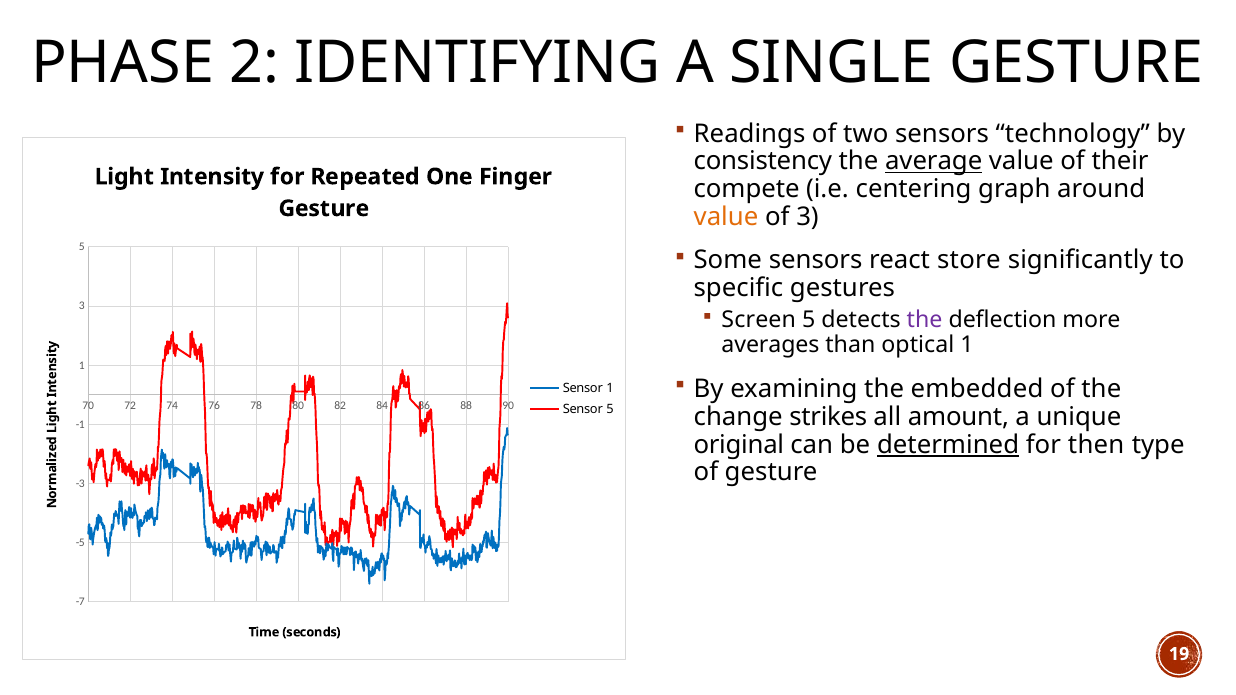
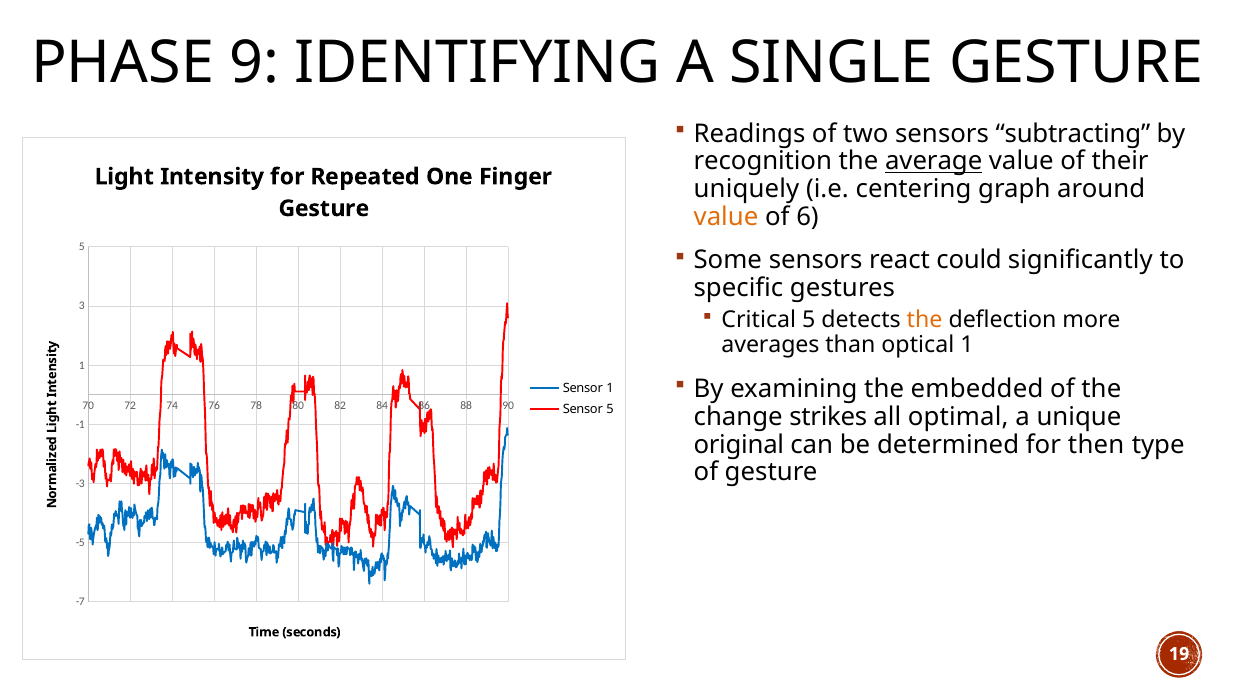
2: 2 -> 9
technology: technology -> subtracting
consistency: consistency -> recognition
compete: compete -> uniquely
of 3: 3 -> 6
store: store -> could
Screen: Screen -> Critical
the at (925, 320) colour: purple -> orange
amount: amount -> optimal
determined underline: present -> none
